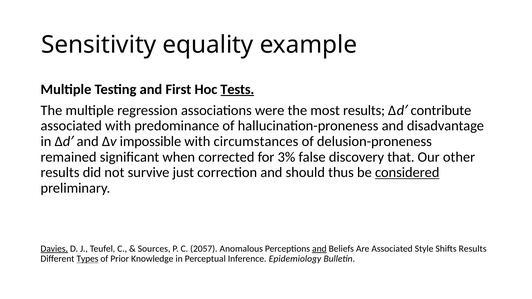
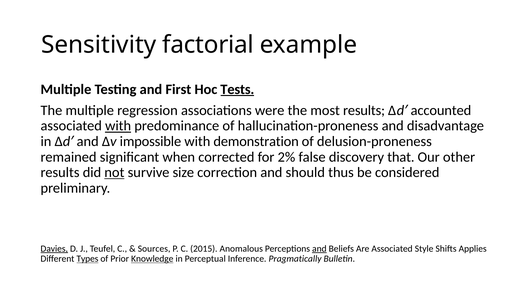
equality: equality -> factorial
contribute: contribute -> accounted
with at (118, 126) underline: none -> present
circumstances: circumstances -> demonstration
3%: 3% -> 2%
not underline: none -> present
just: just -> size
considered underline: present -> none
2057: 2057 -> 2015
Shifts Results: Results -> Applies
Knowledge underline: none -> present
Epidemiology: Epidemiology -> Pragmatically
